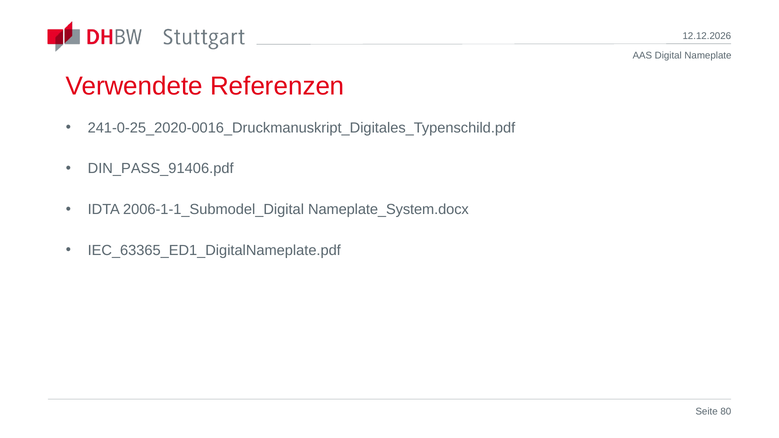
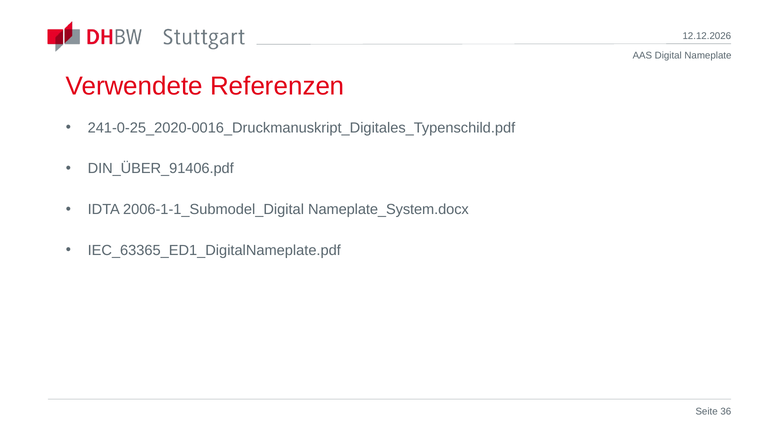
DIN_PASS_91406.pdf: DIN_PASS_91406.pdf -> DIN_ÜBER_91406.pdf
80: 80 -> 36
